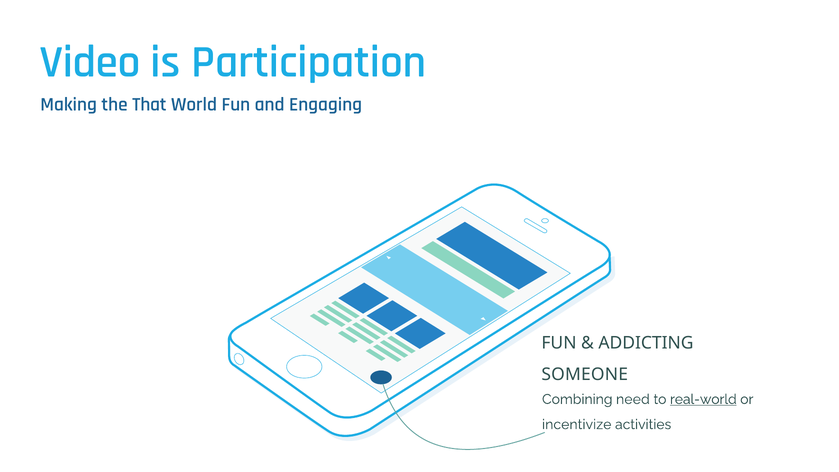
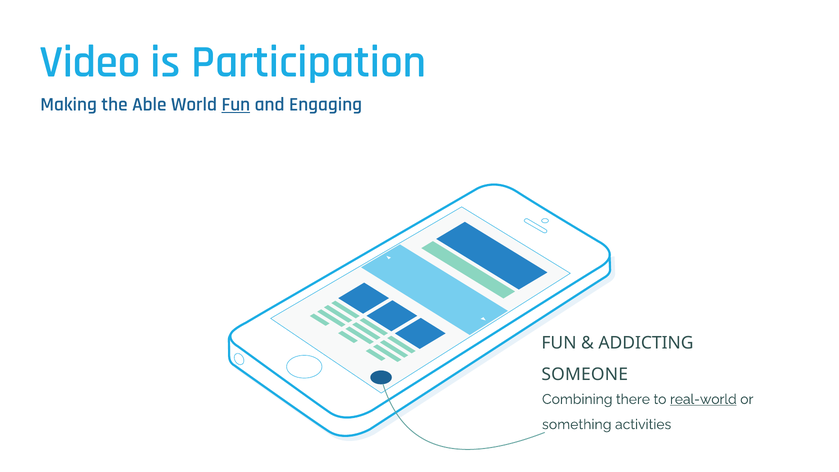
That: That -> Able
Fun at (236, 104) underline: none -> present
need: need -> there
incentivize: incentivize -> something
